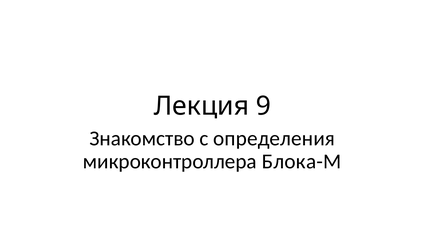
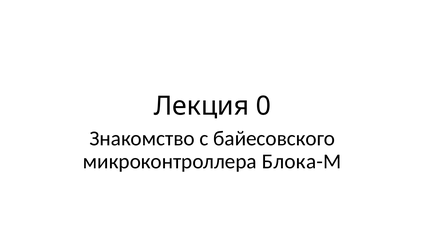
9: 9 -> 0
определения: определения -> байесовского
